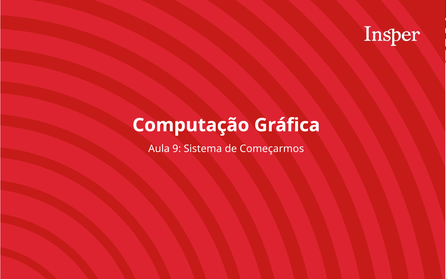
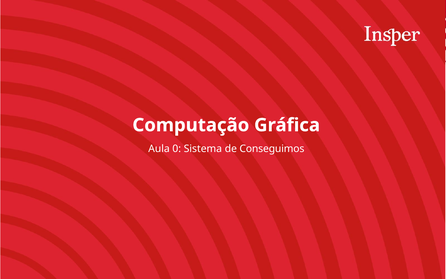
9: 9 -> 0
Começarmos: Começarmos -> Conseguimos
